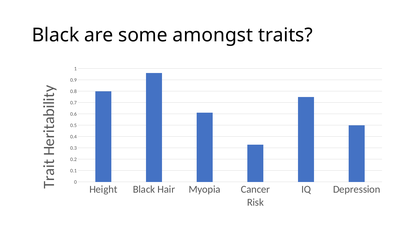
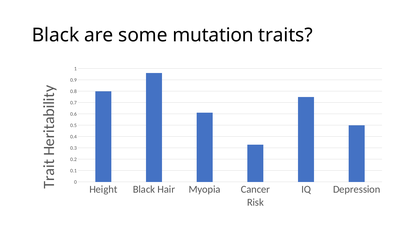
amongst: amongst -> mutation
